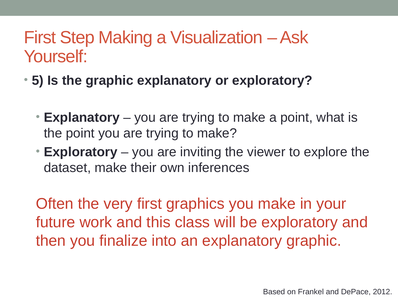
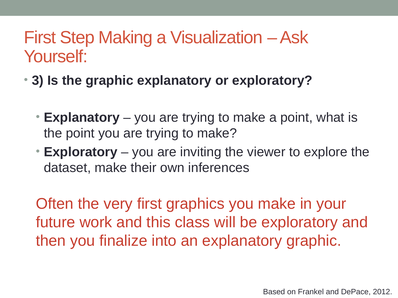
5: 5 -> 3
